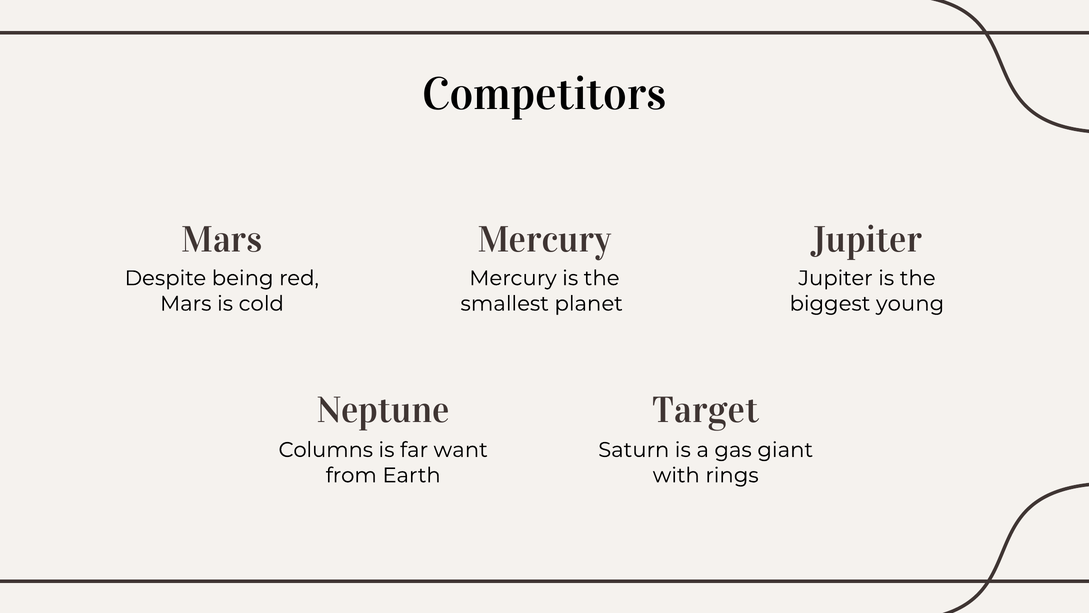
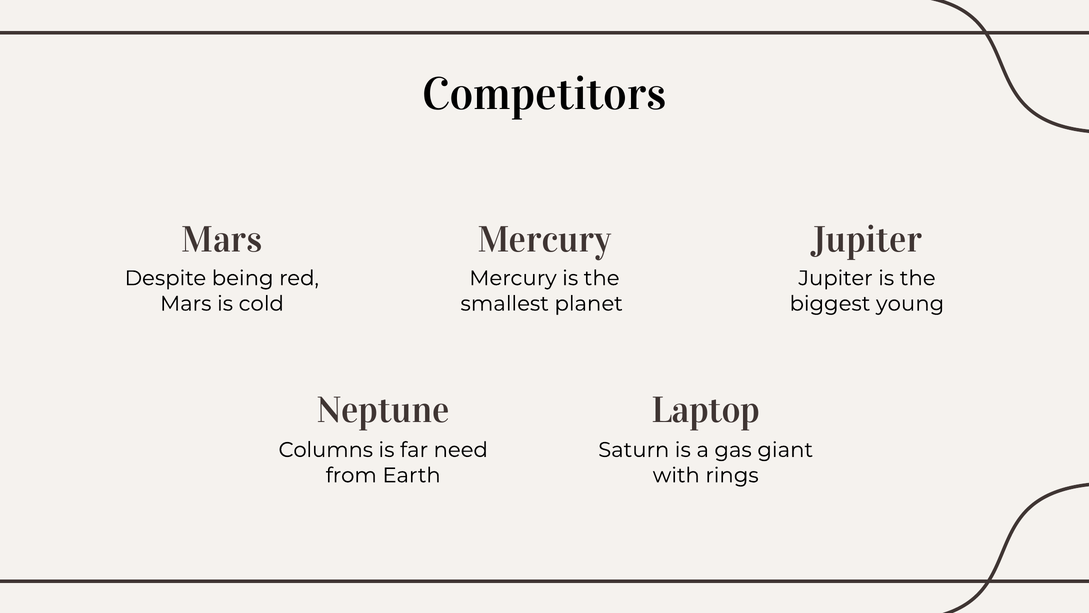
Target: Target -> Laptop
want: want -> need
